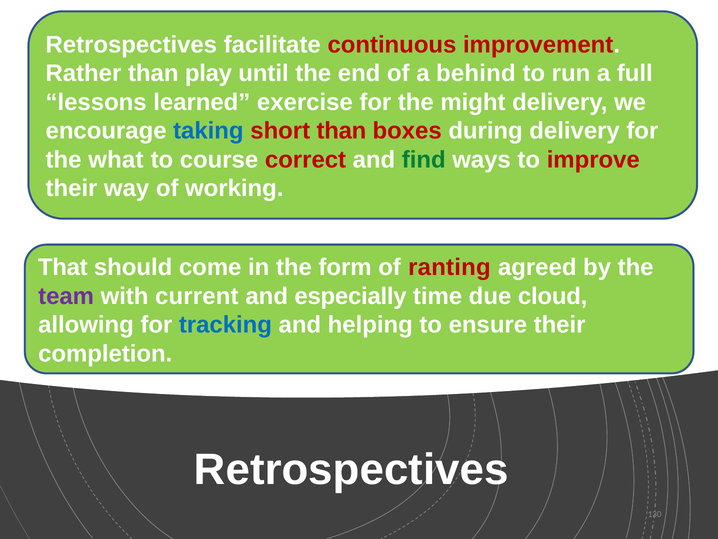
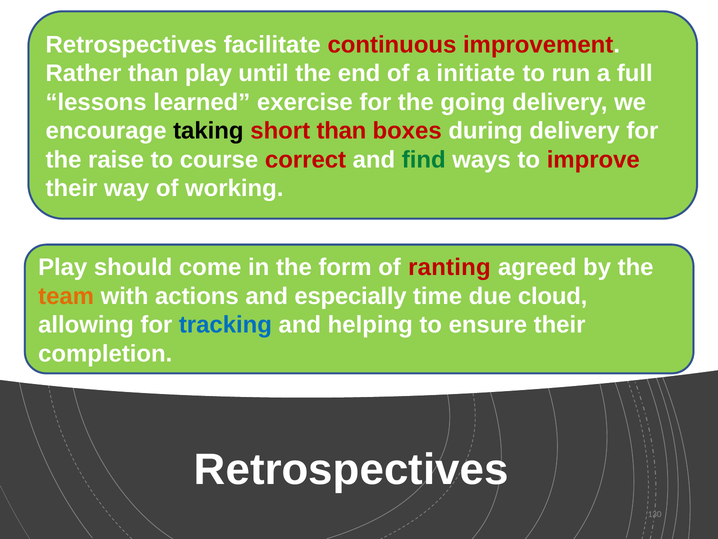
behind: behind -> initiate
might: might -> going
taking colour: blue -> black
what: what -> raise
That at (63, 267): That -> Play
team colour: purple -> orange
current: current -> actions
